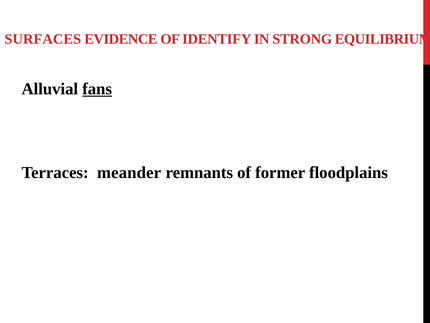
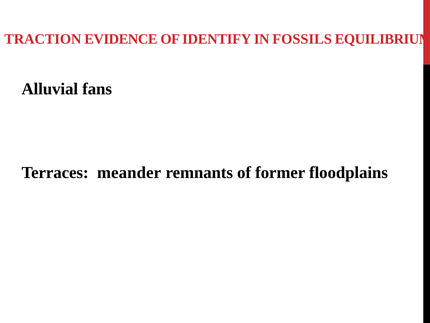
SURFACES: SURFACES -> TRACTION
STRONG: STRONG -> FOSSILS
fans underline: present -> none
